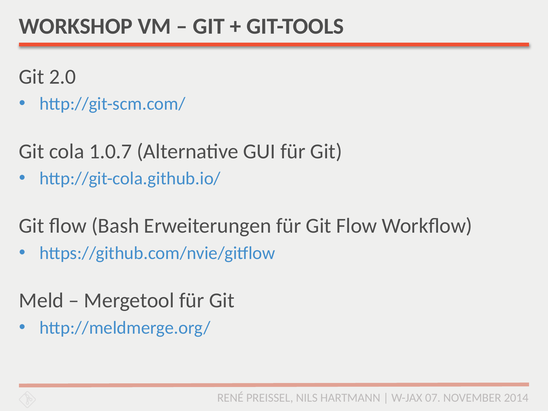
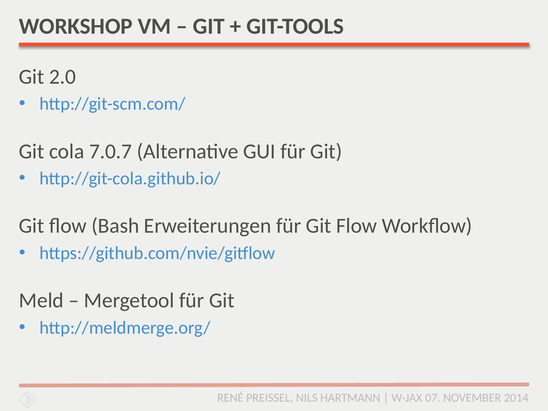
1.0.7: 1.0.7 -> 7.0.7
